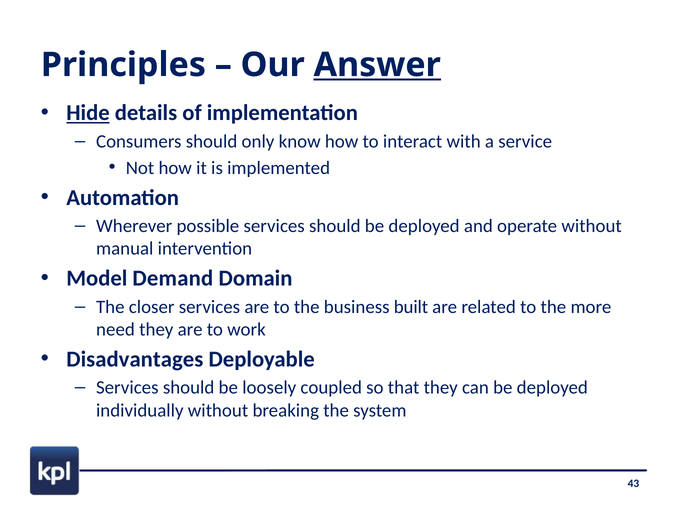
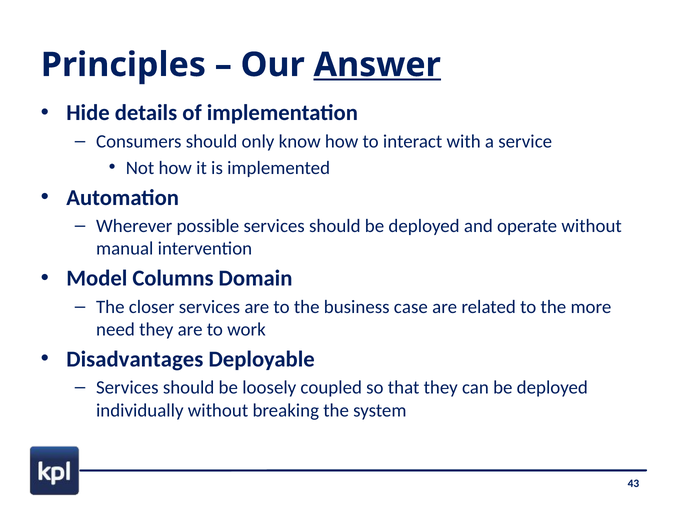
Hide underline: present -> none
Demand: Demand -> Columns
built: built -> case
